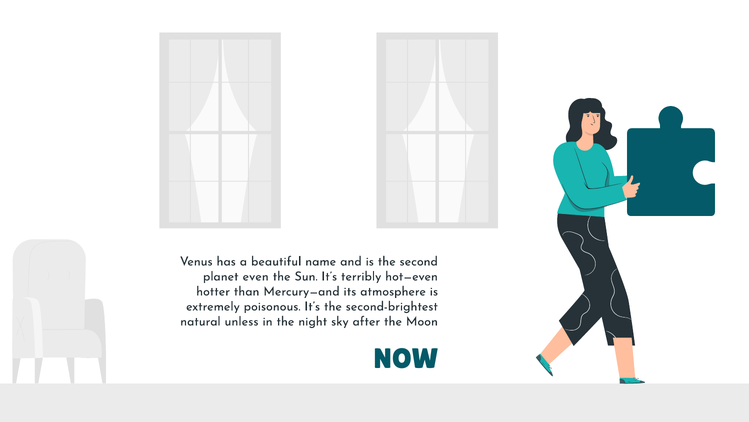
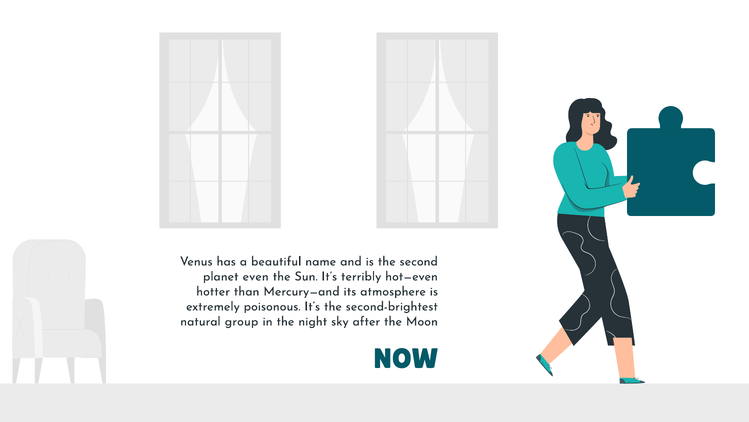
unless: unless -> group
